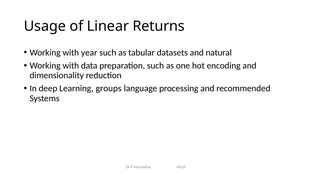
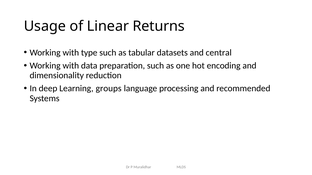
year: year -> type
natural: natural -> central
